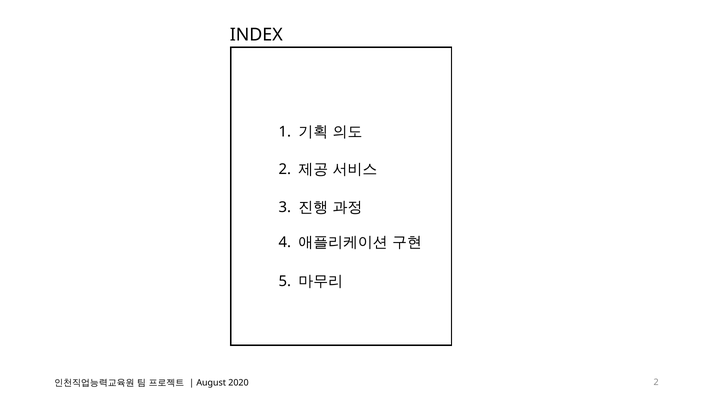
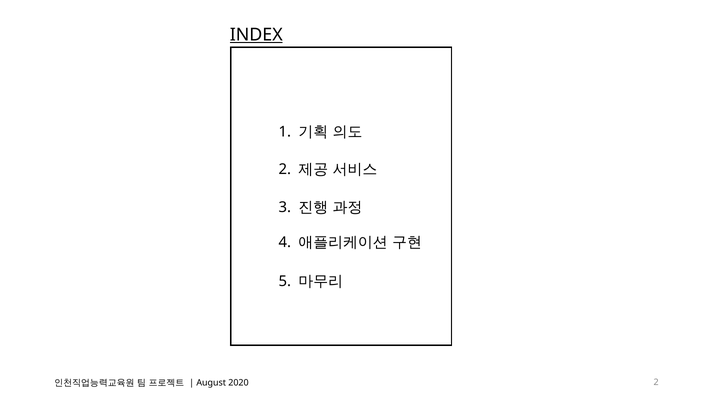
INDEX underline: none -> present
